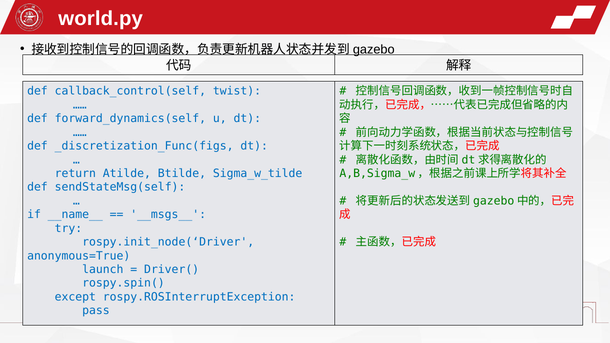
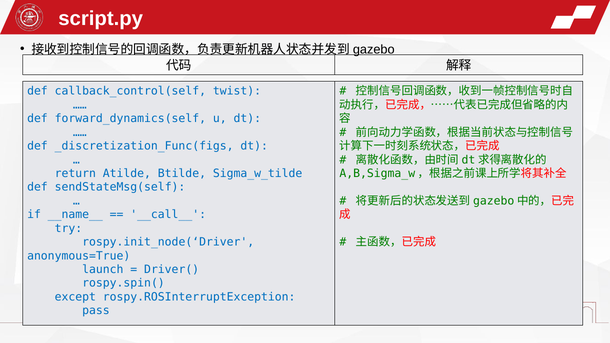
world.py: world.py -> script.py
__msgs__: __msgs__ -> __call__
